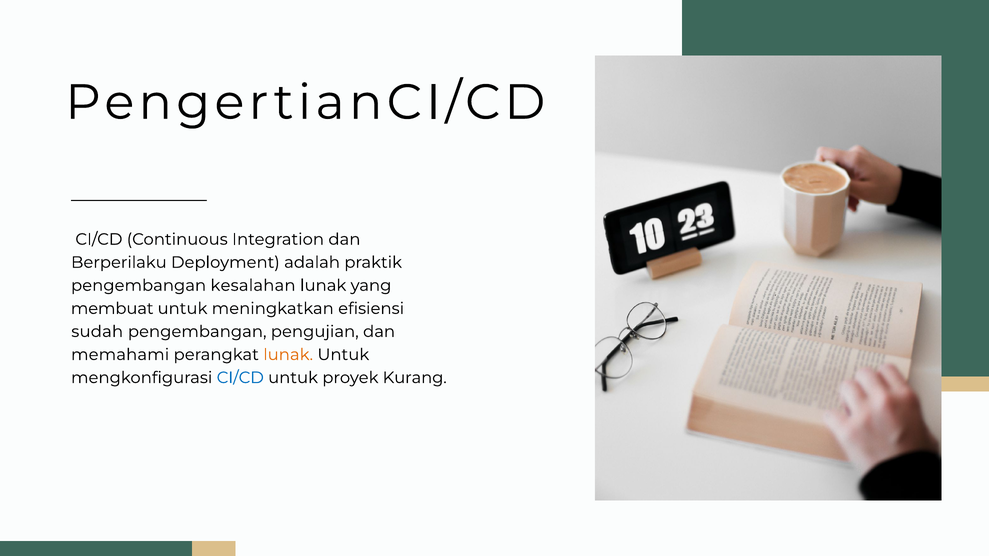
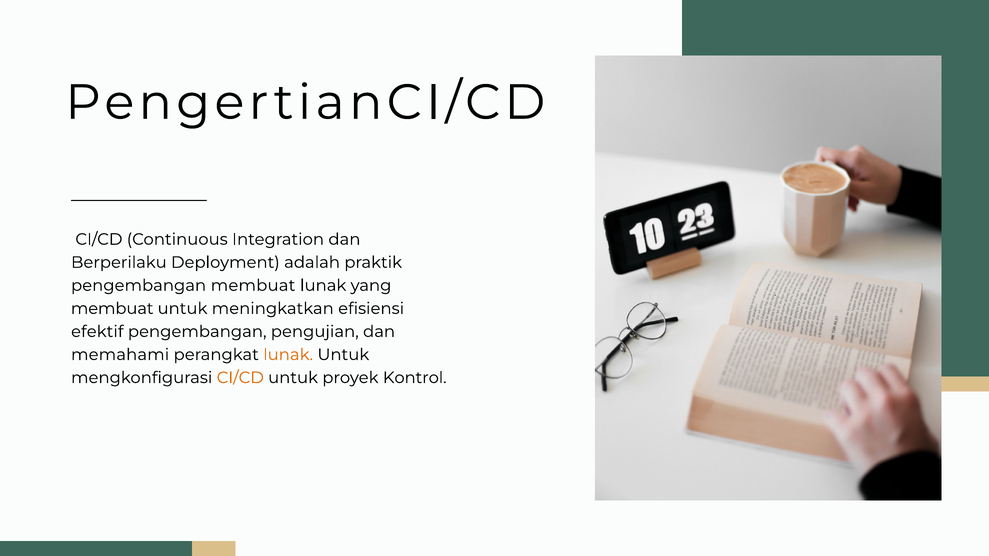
pengembangan kesalahan: kesalahan -> membuat
sudah: sudah -> efektif
CI/CD at (240, 378) colour: blue -> orange
Kurang: Kurang -> Kontrol
